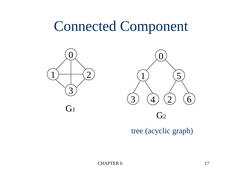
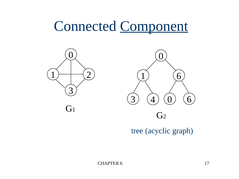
Component underline: none -> present
1 5: 5 -> 6
4 2: 2 -> 0
